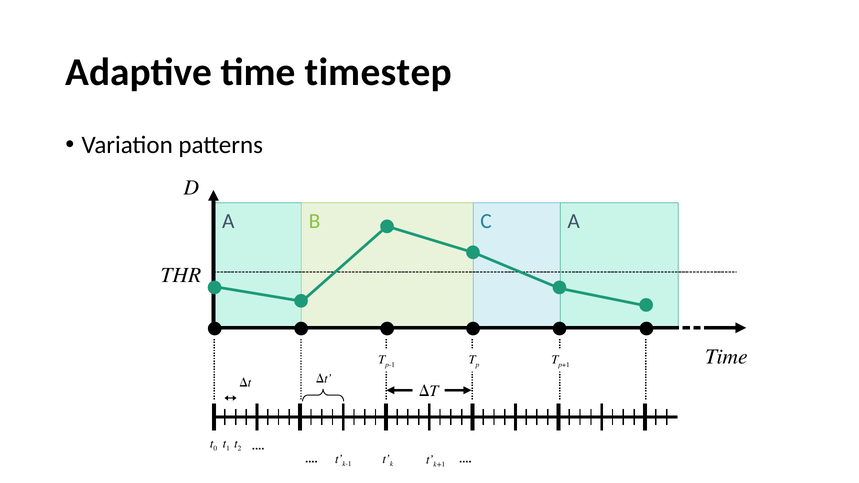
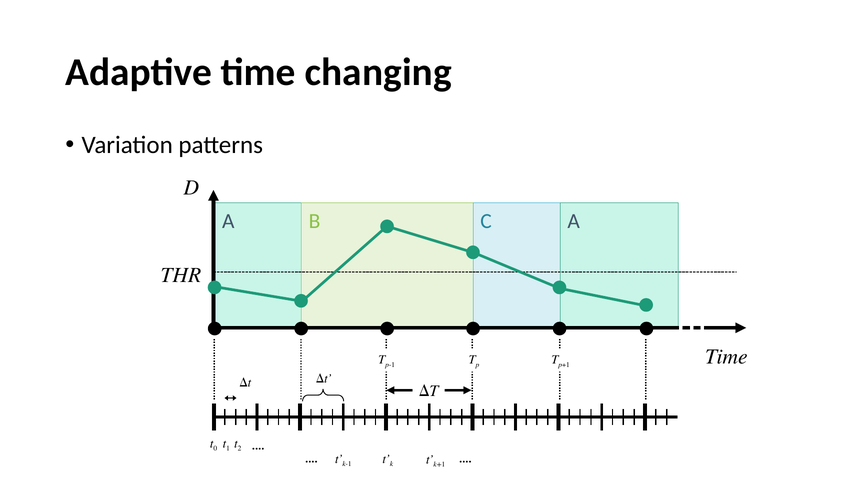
timestep: timestep -> changing
